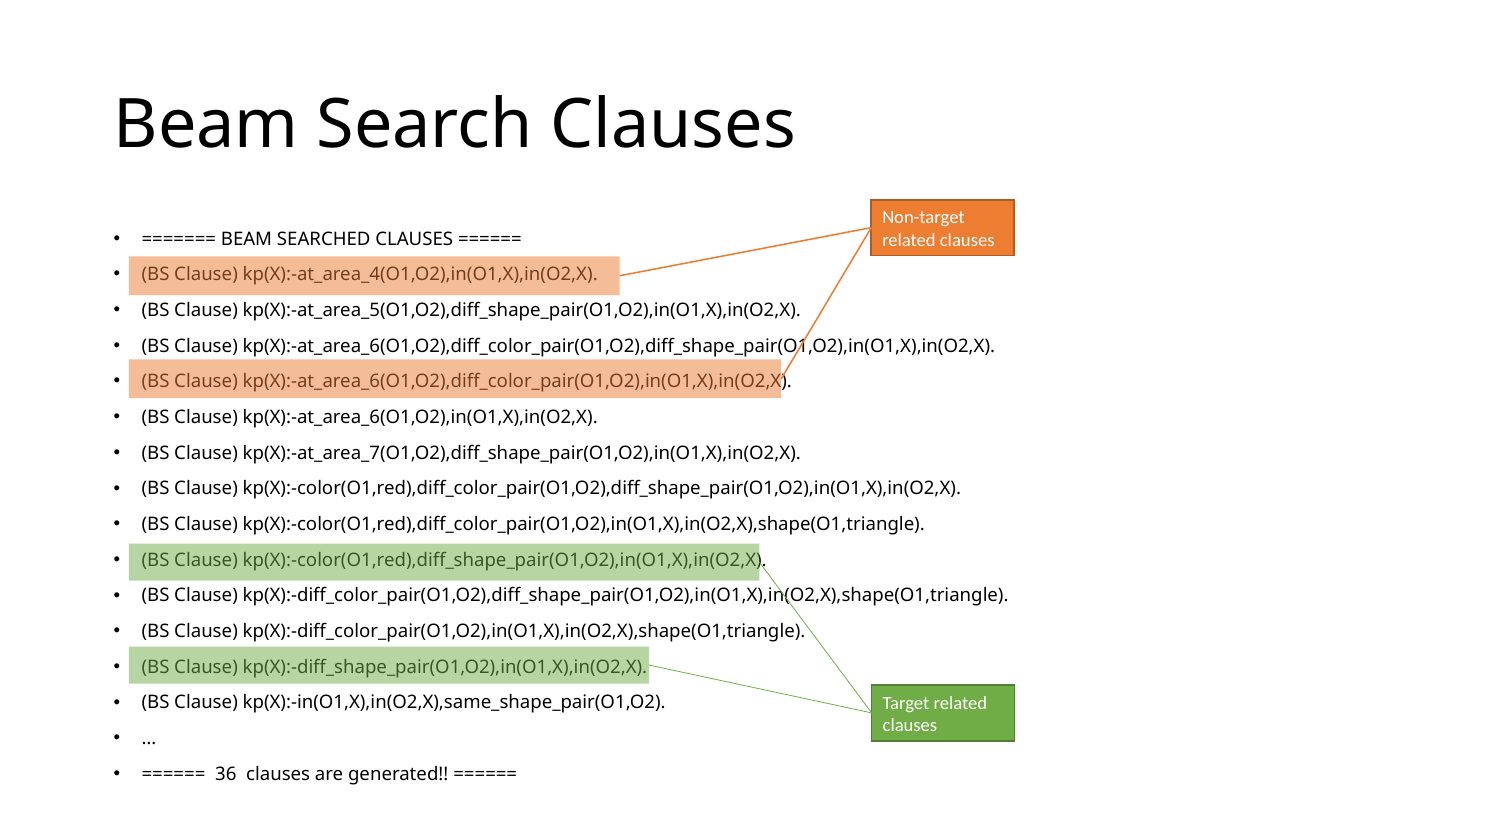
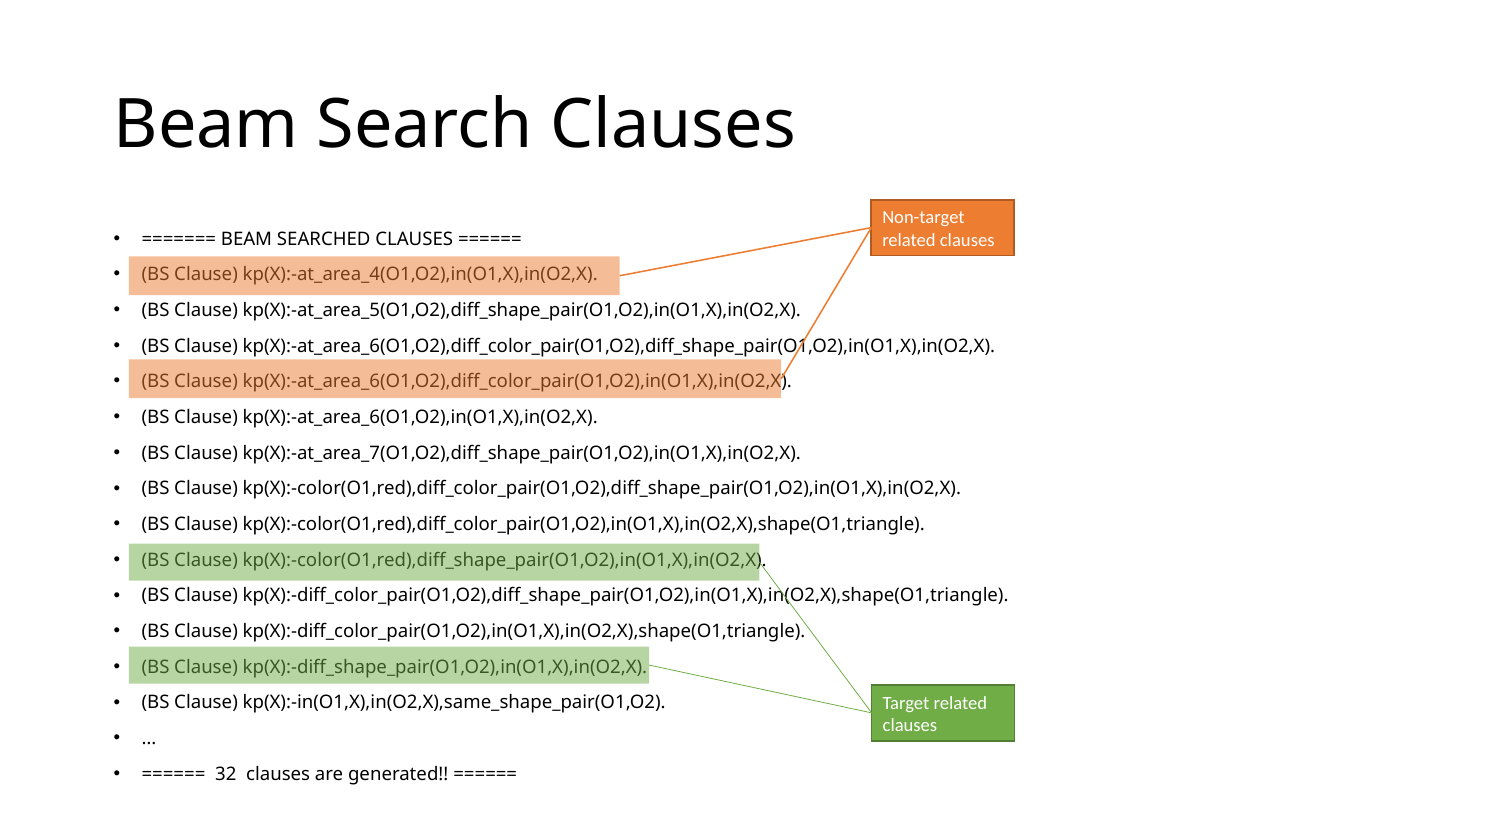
36: 36 -> 32
